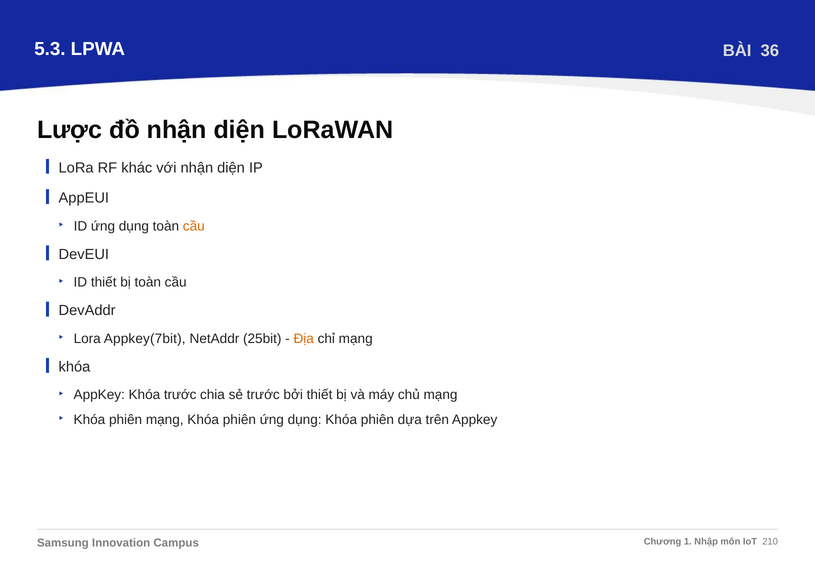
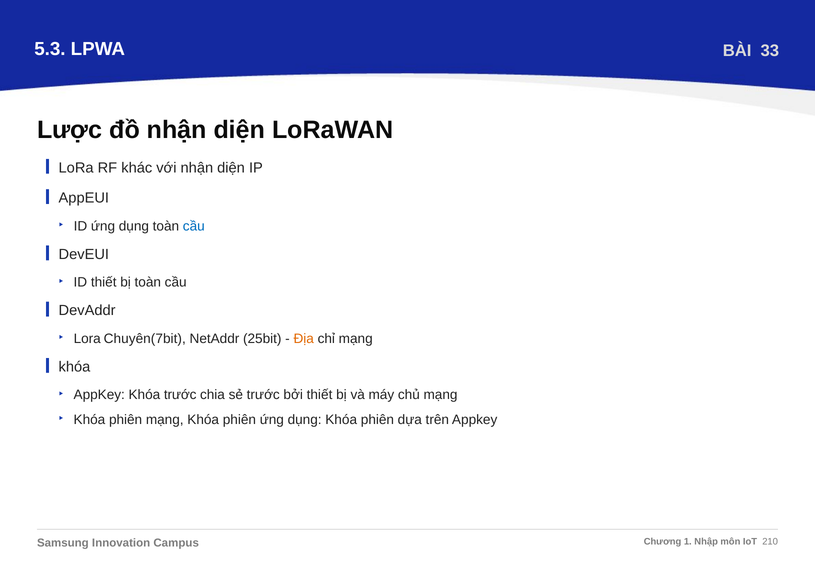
36: 36 -> 33
cầu at (194, 226) colour: orange -> blue
Appkey(7bit: Appkey(7bit -> Chuyên(7bit
